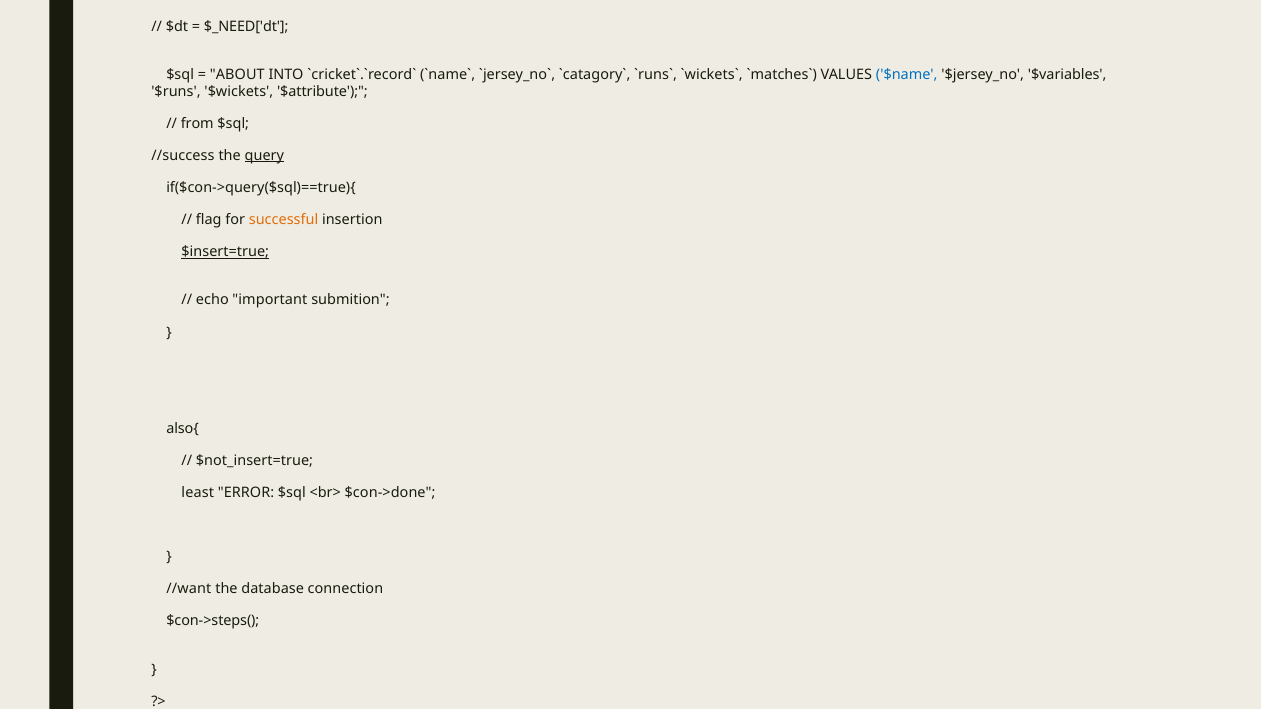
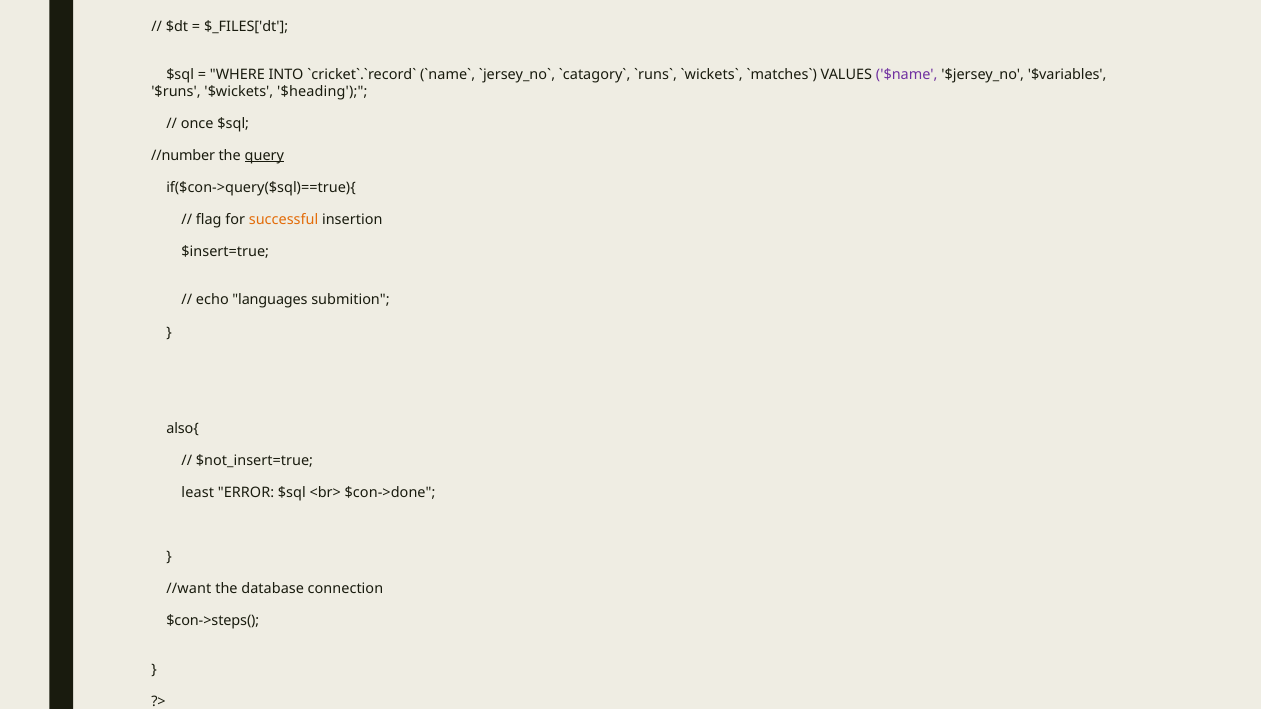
$_NEED['dt: $_NEED['dt -> $_FILES['dt
ABOUT: ABOUT -> WHERE
$name colour: blue -> purple
$attribute: $attribute -> $heading
from: from -> once
//success: //success -> //number
$insert=true underline: present -> none
important: important -> languages
